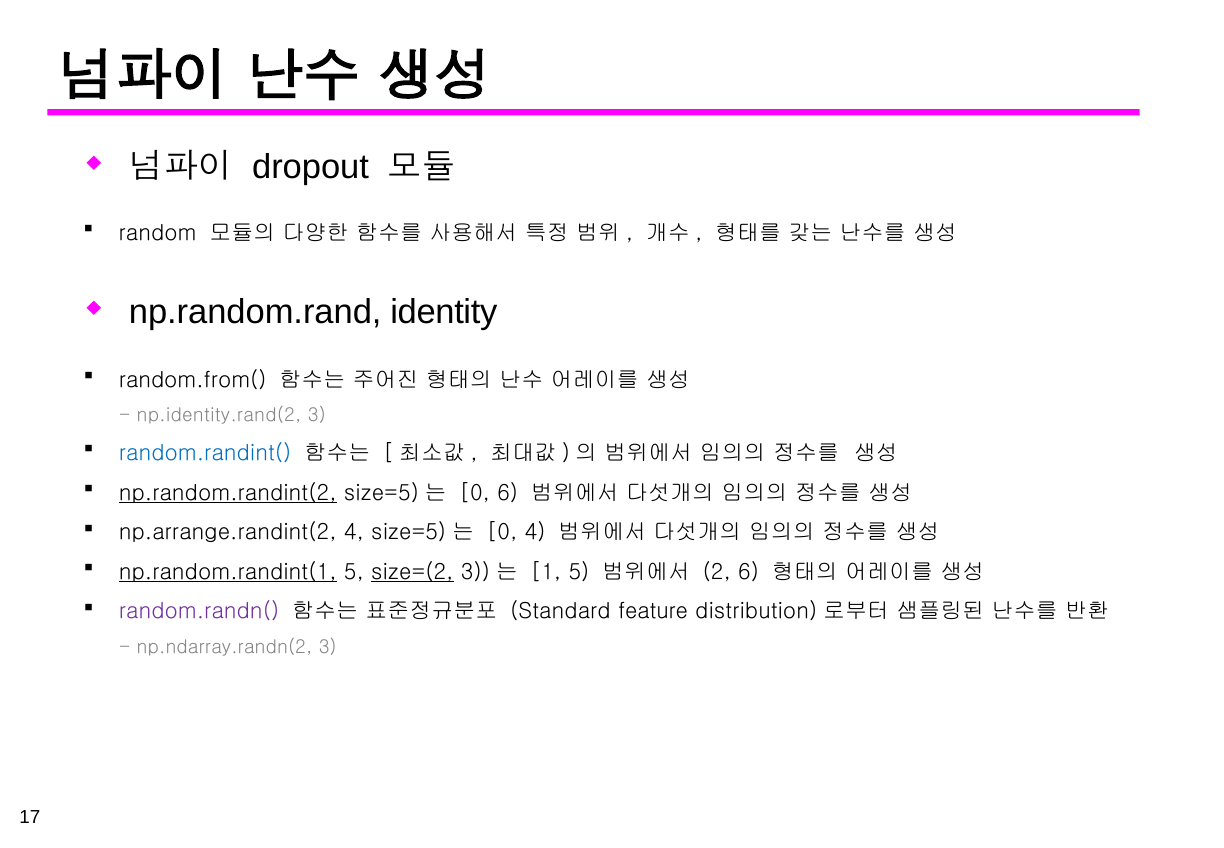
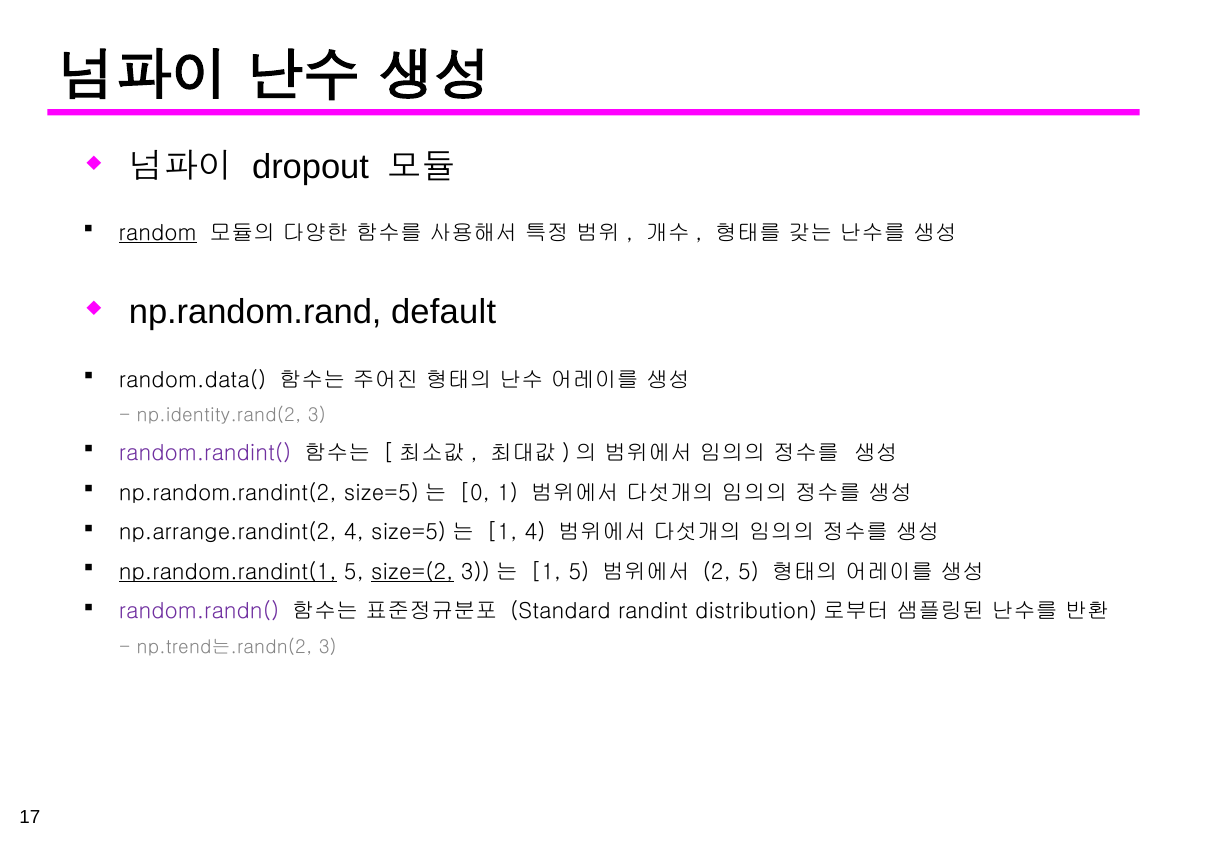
random underline: none -> present
identity: identity -> default
random.from(: random.from( -> random.data(
random.randint( colour: blue -> purple
np.random.randint(2 underline: present -> none
0 6: 6 -> 1
0 at (502, 532): 0 -> 1
2 6: 6 -> 5
feature: feature -> randint
np.ndarray.randn(2: np.ndarray.randn(2 -> np.trend는.randn(2
